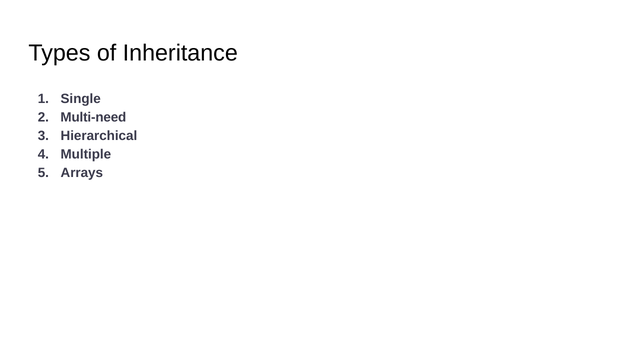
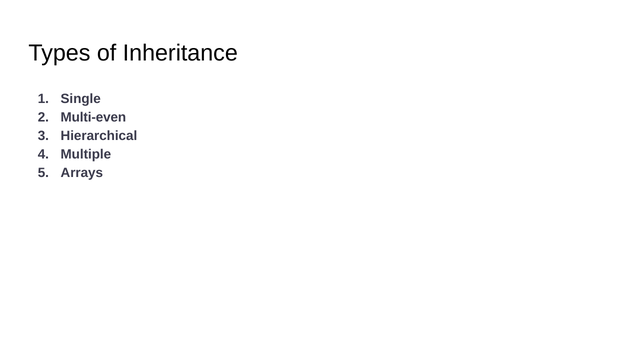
Multi-need: Multi-need -> Multi-even
